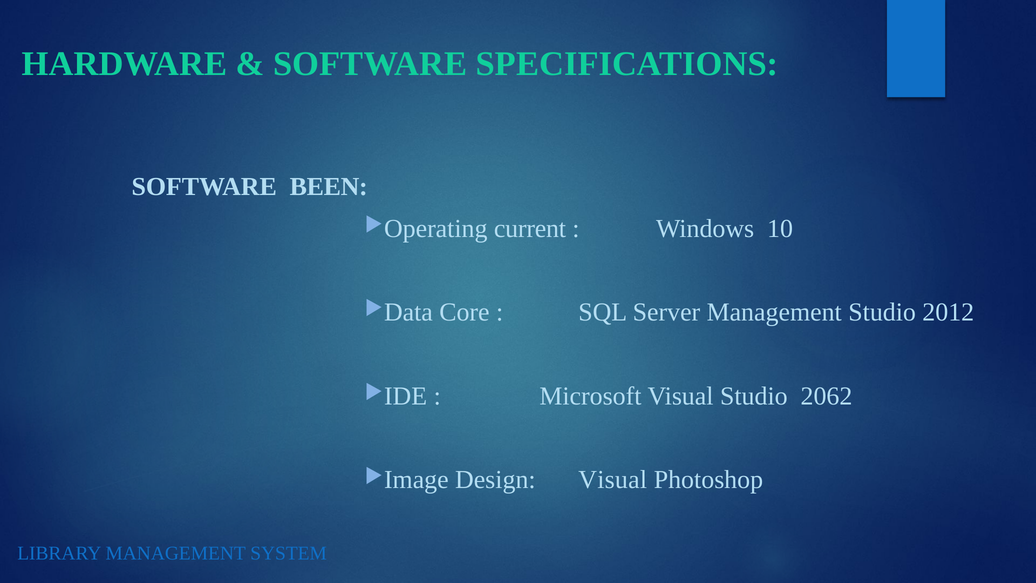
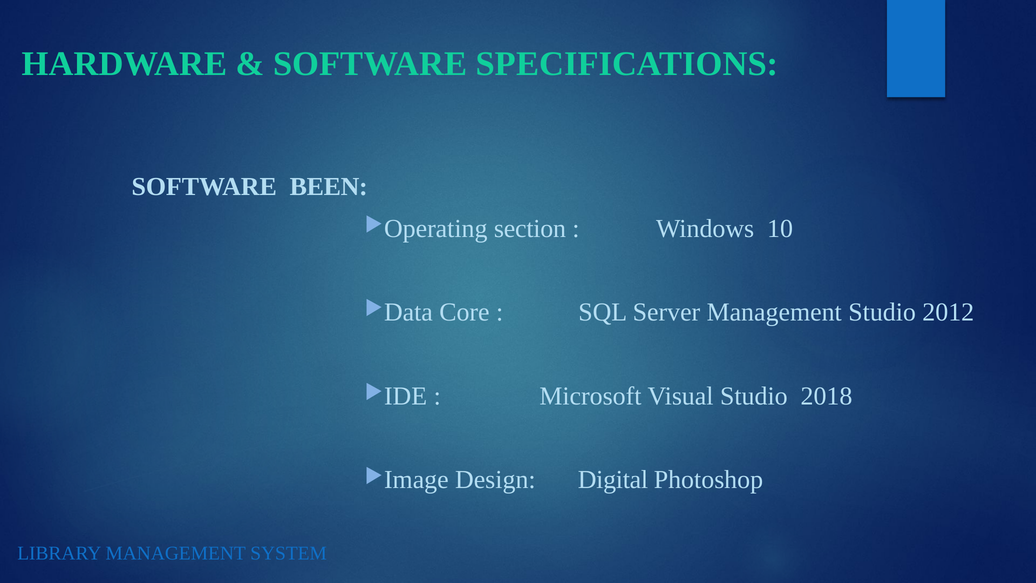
current: current -> section
2062: 2062 -> 2018
Design Visual: Visual -> Digital
